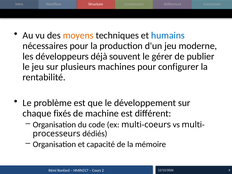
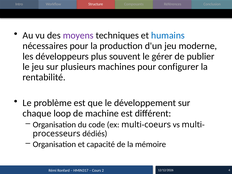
moyens colour: orange -> purple
déjà: déjà -> plus
fixés: fixés -> loop
